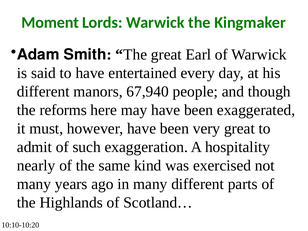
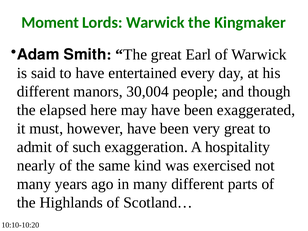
67,940: 67,940 -> 30,004
reforms: reforms -> elapsed
